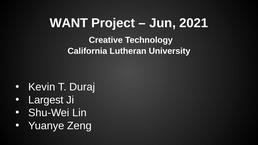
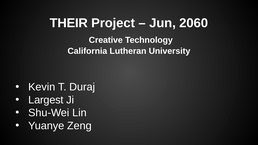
WANT: WANT -> THEIR
2021: 2021 -> 2060
